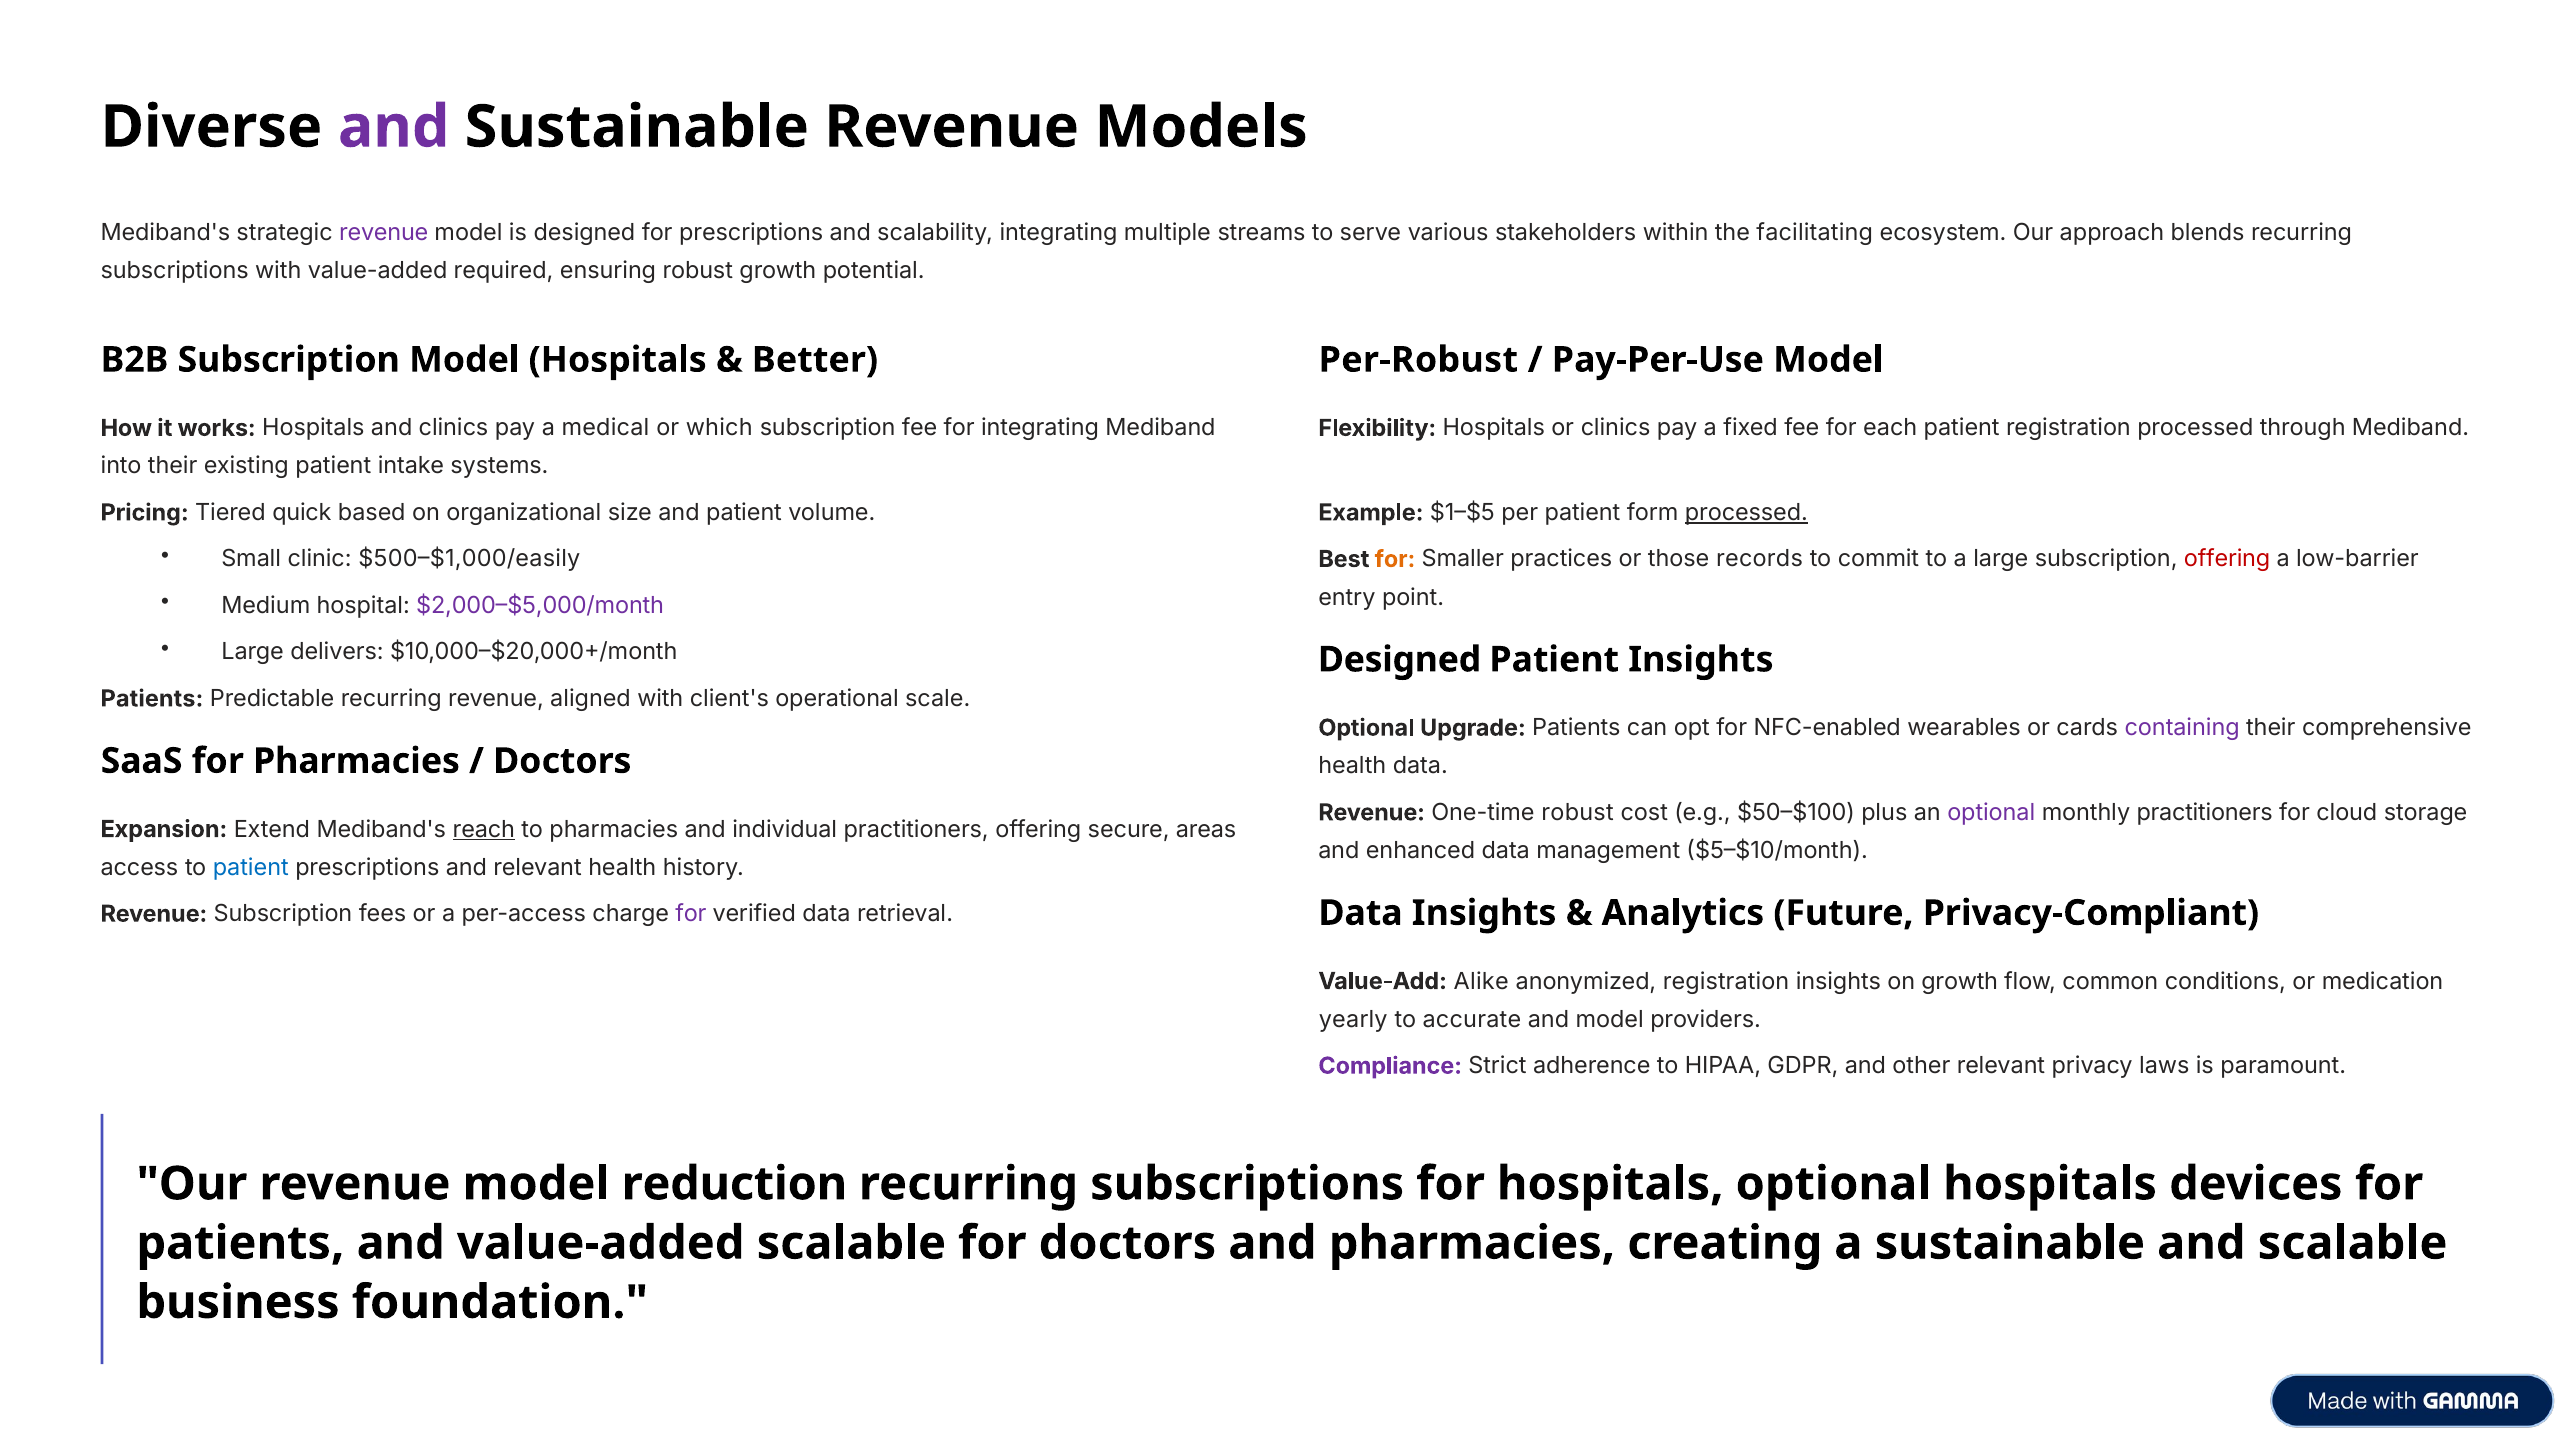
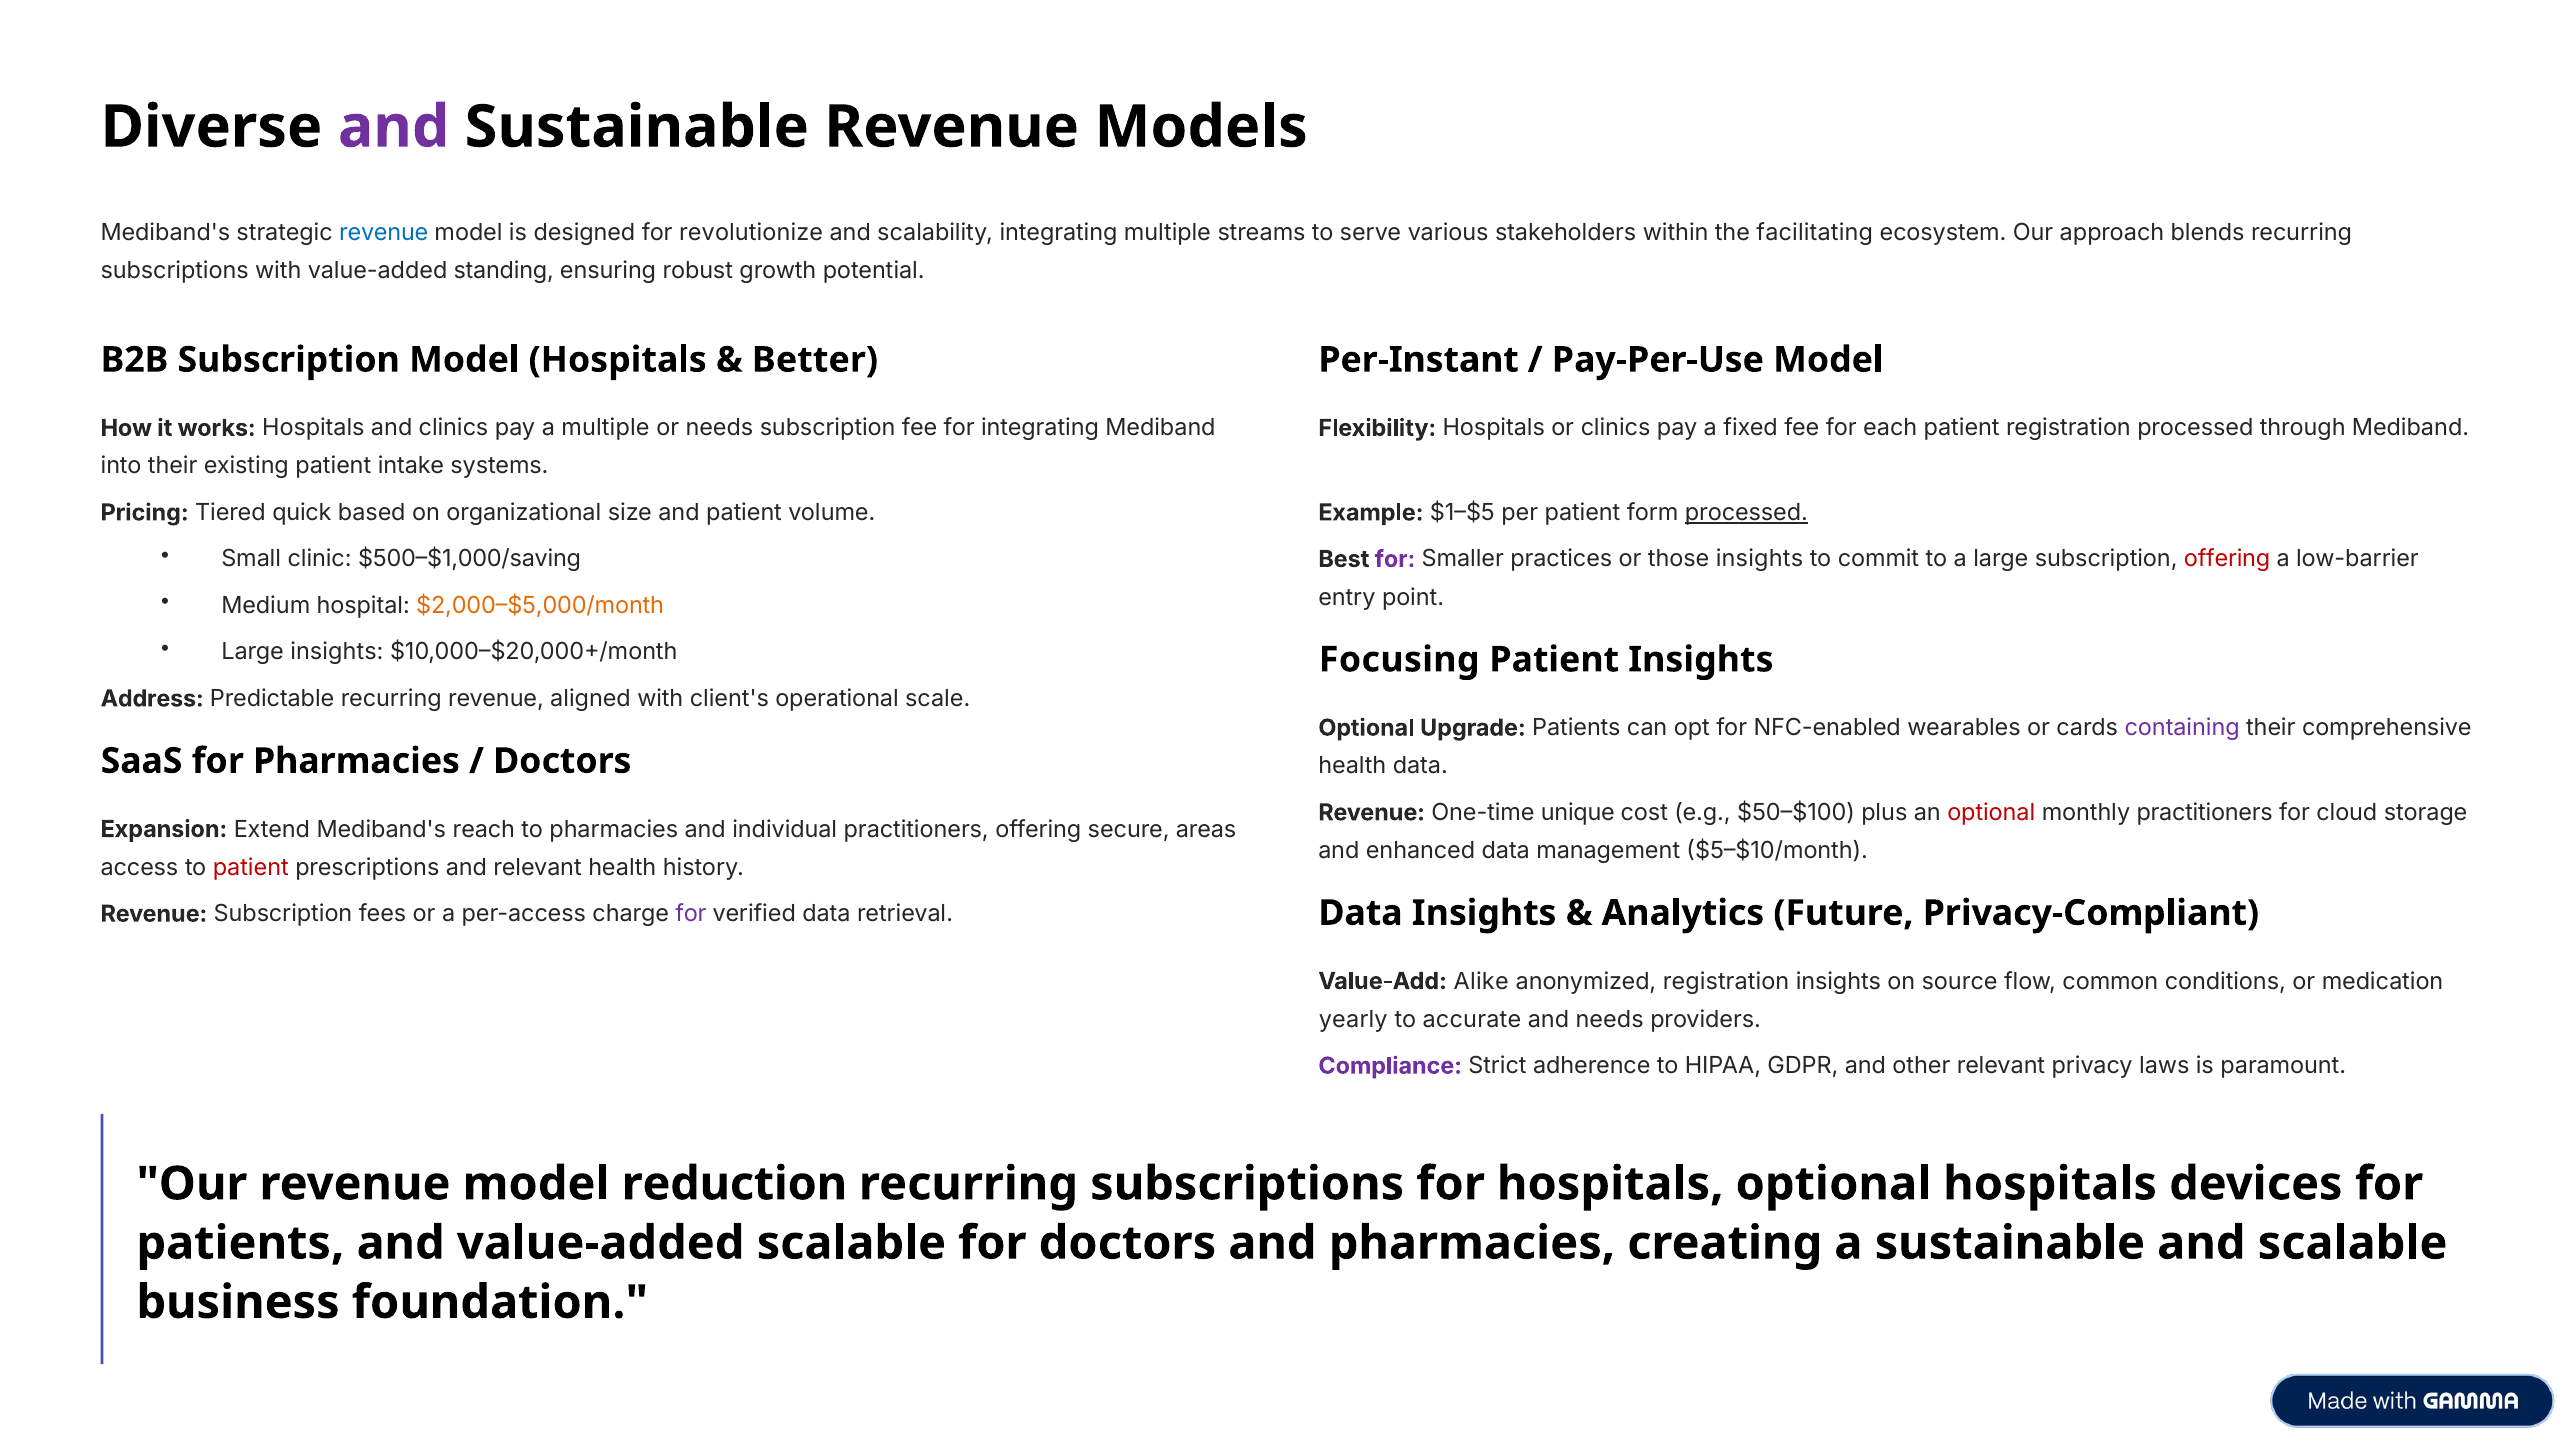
revenue at (384, 233) colour: purple -> blue
for prescriptions: prescriptions -> revolutionize
required: required -> standing
Per-Robust: Per-Robust -> Per-Instant
a medical: medical -> multiple
or which: which -> needs
$500–$1,000/easily: $500–$1,000/easily -> $500–$1,000/saving
for at (1395, 559) colour: orange -> purple
those records: records -> insights
$2,000–$5,000/month colour: purple -> orange
Large delivers: delivers -> insights
Designed at (1400, 660): Designed -> Focusing
Patients at (152, 699): Patients -> Address
One-time robust: robust -> unique
optional at (1991, 813) colour: purple -> red
reach underline: present -> none
patient at (251, 867) colour: blue -> red
on growth: growth -> source
and model: model -> needs
